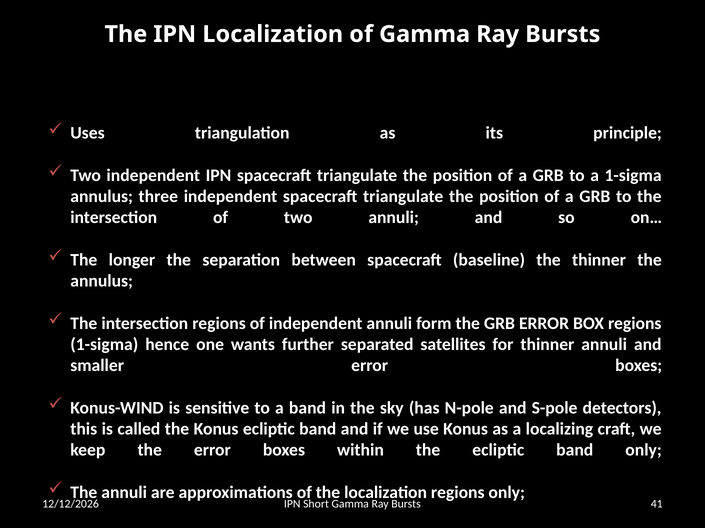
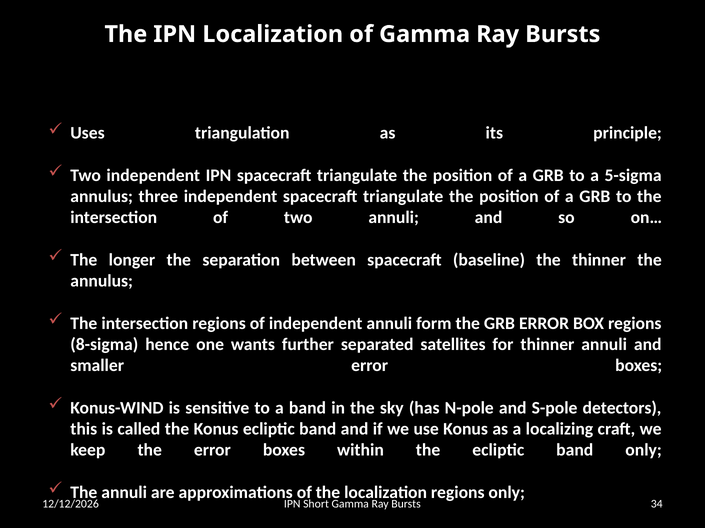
a 1-sigma: 1-sigma -> 5-sigma
1-sigma at (104, 345): 1-sigma -> 8-sigma
41: 41 -> 34
